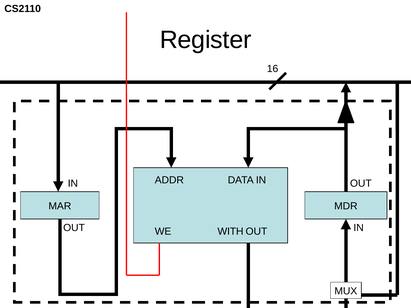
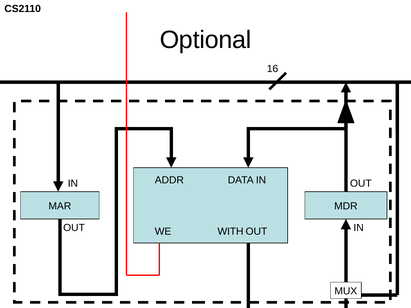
Register: Register -> Optional
